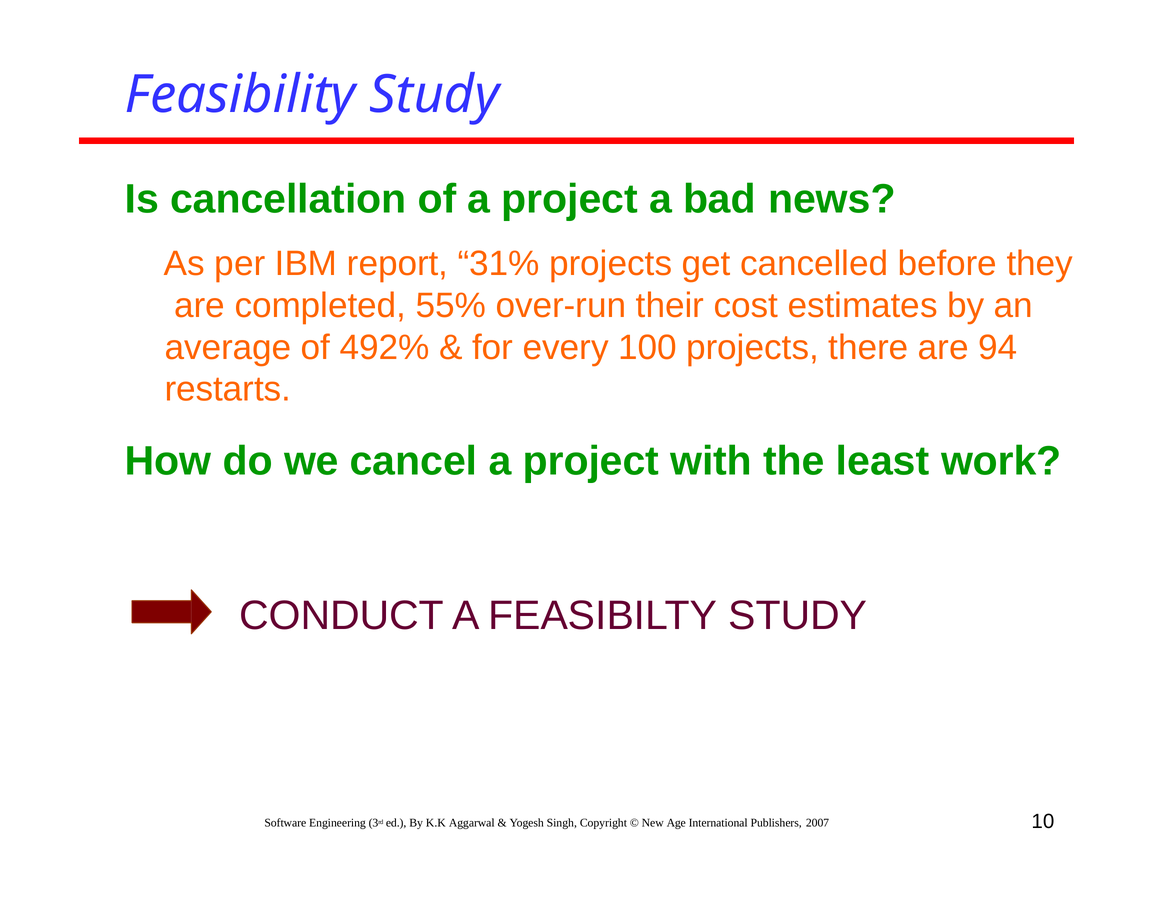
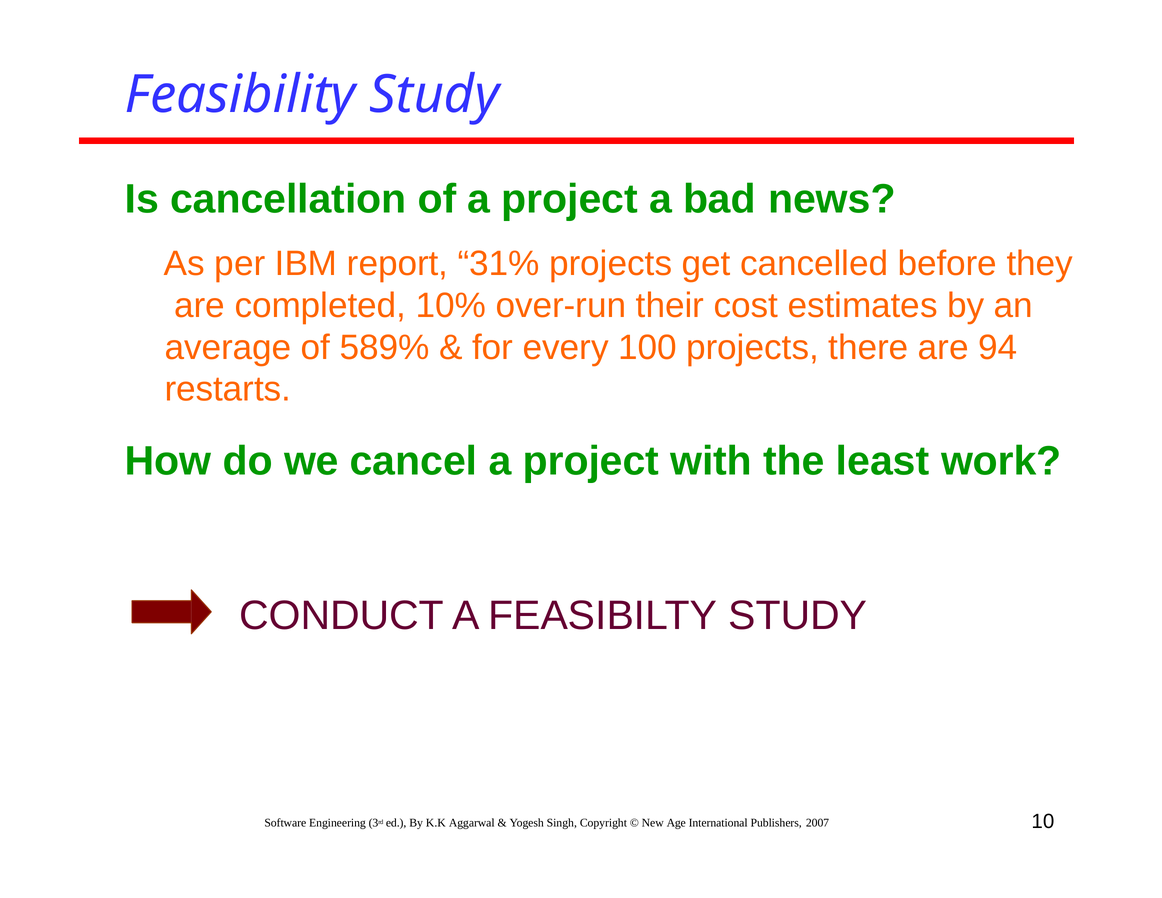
55%: 55% -> 10%
492%: 492% -> 589%
